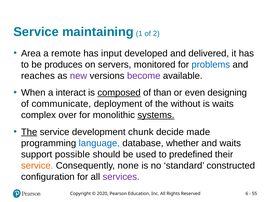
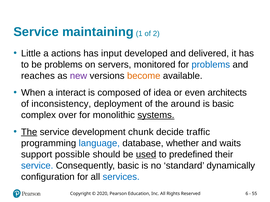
Area: Area -> Little
remote: remote -> actions
be produces: produces -> problems
become colour: purple -> orange
composed underline: present -> none
than: than -> idea
designing: designing -> architects
communicate: communicate -> inconsistency
without: without -> around
is waits: waits -> basic
made: made -> traffic
used underline: none -> present
service at (37, 166) colour: orange -> blue
Consequently none: none -> basic
constructed: constructed -> dynamically
services colour: purple -> blue
